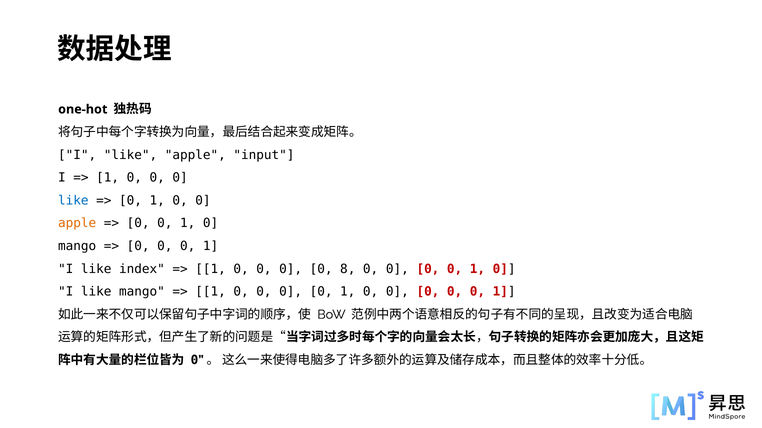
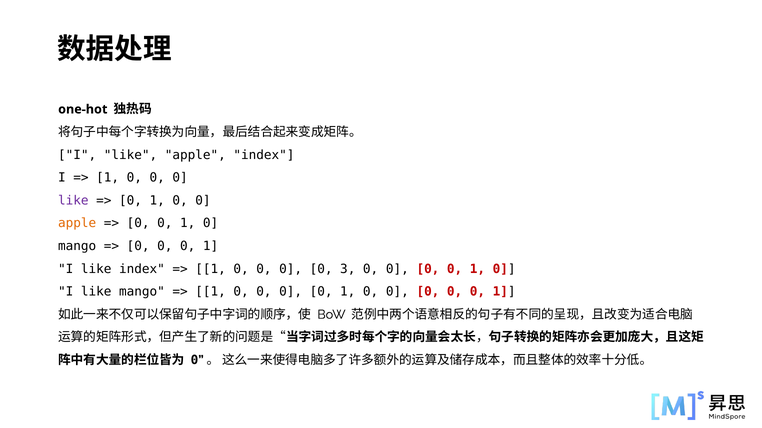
apple input: input -> index
like at (73, 201) colour: blue -> purple
8: 8 -> 3
